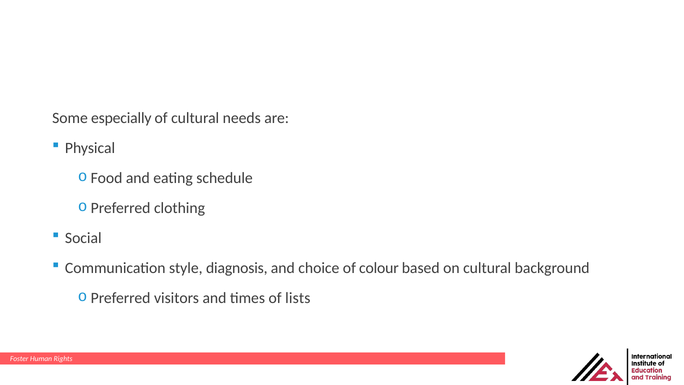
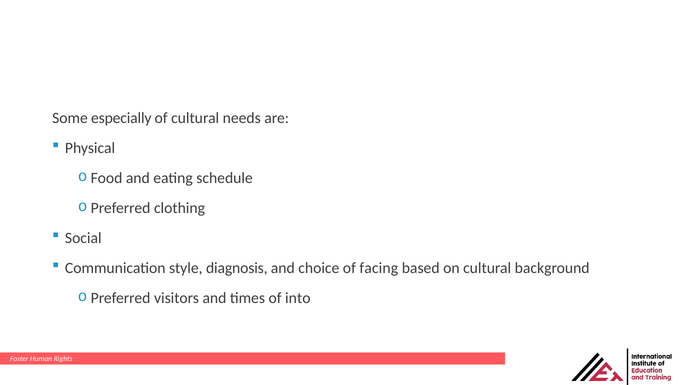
colour: colour -> facing
lists: lists -> into
